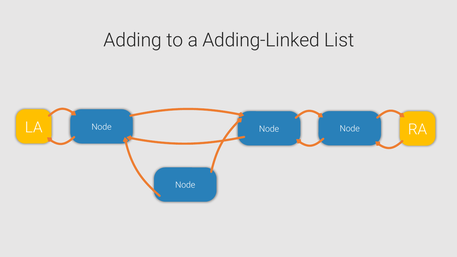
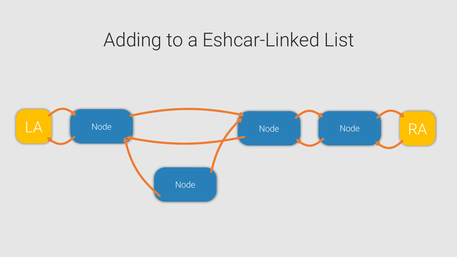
Adding-Linked: Adding-Linked -> Eshcar-Linked
